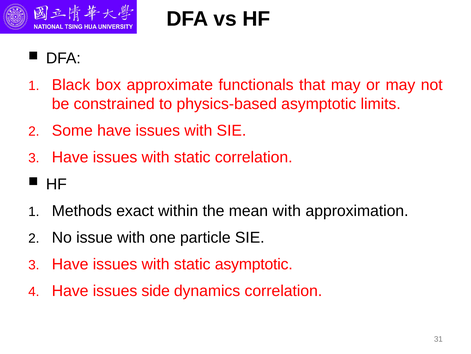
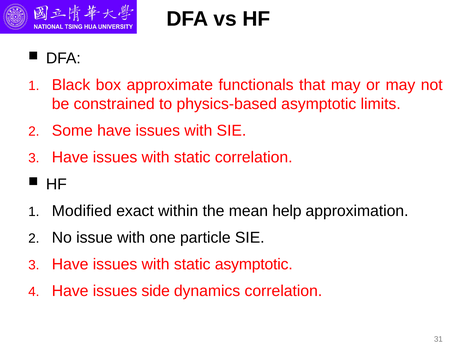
Methods: Methods -> Modified
mean with: with -> help
